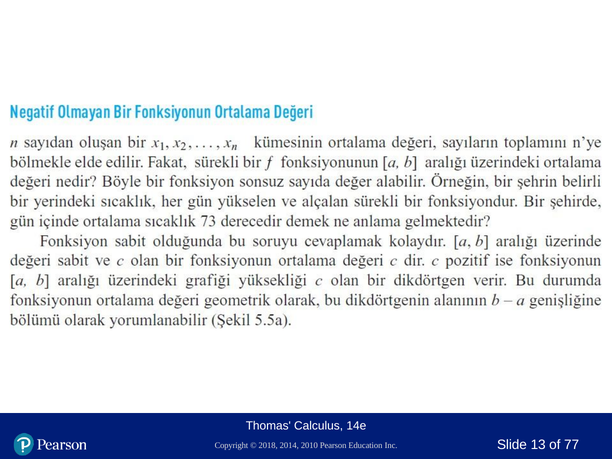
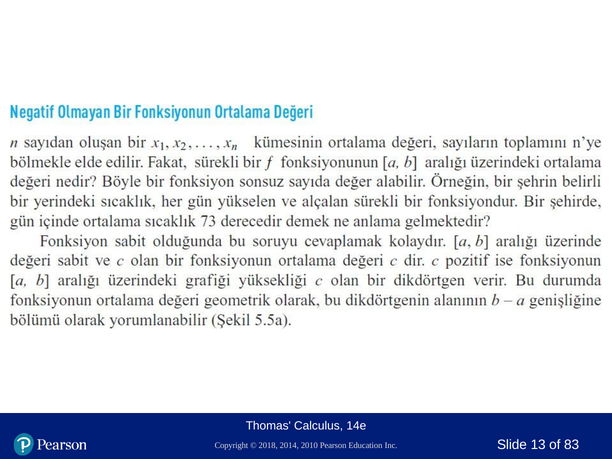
77: 77 -> 83
